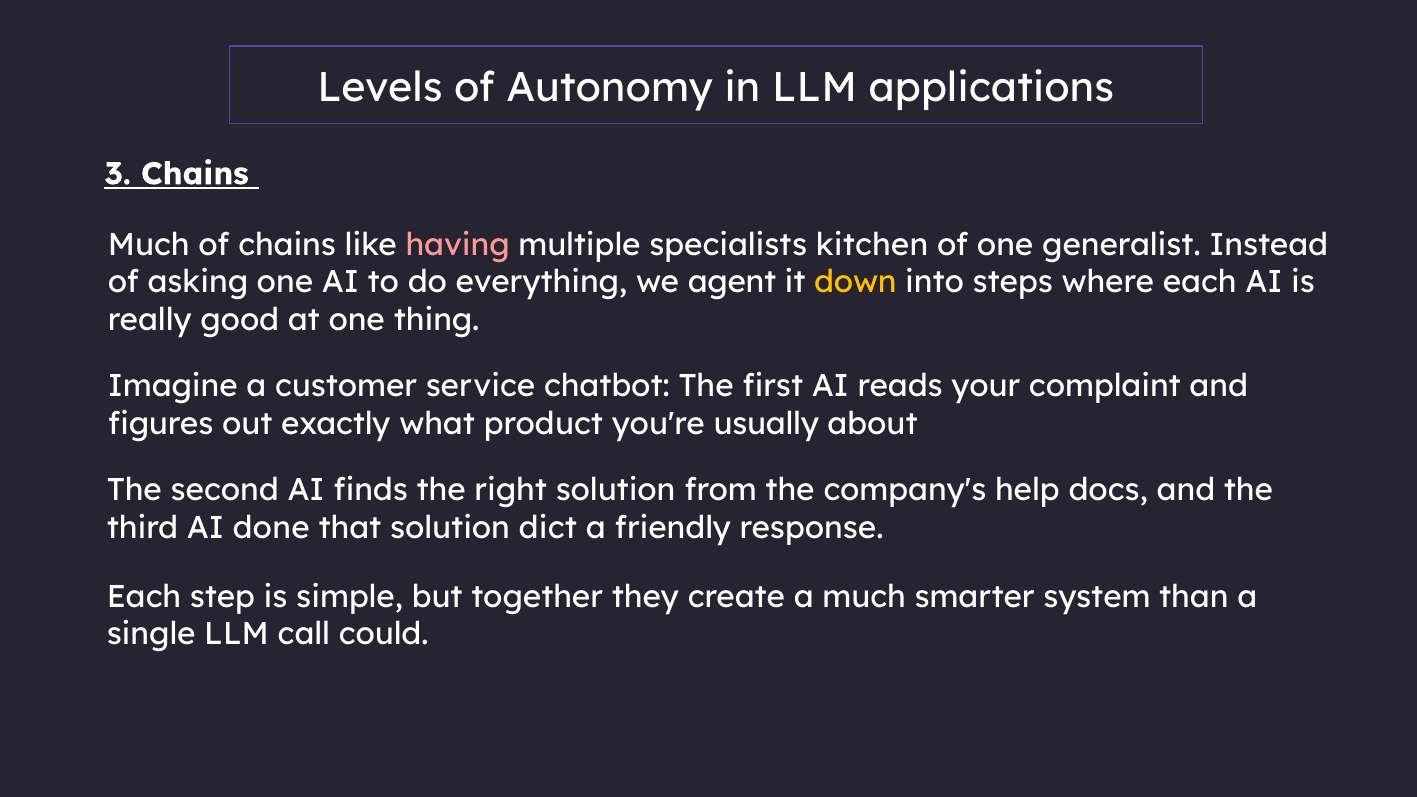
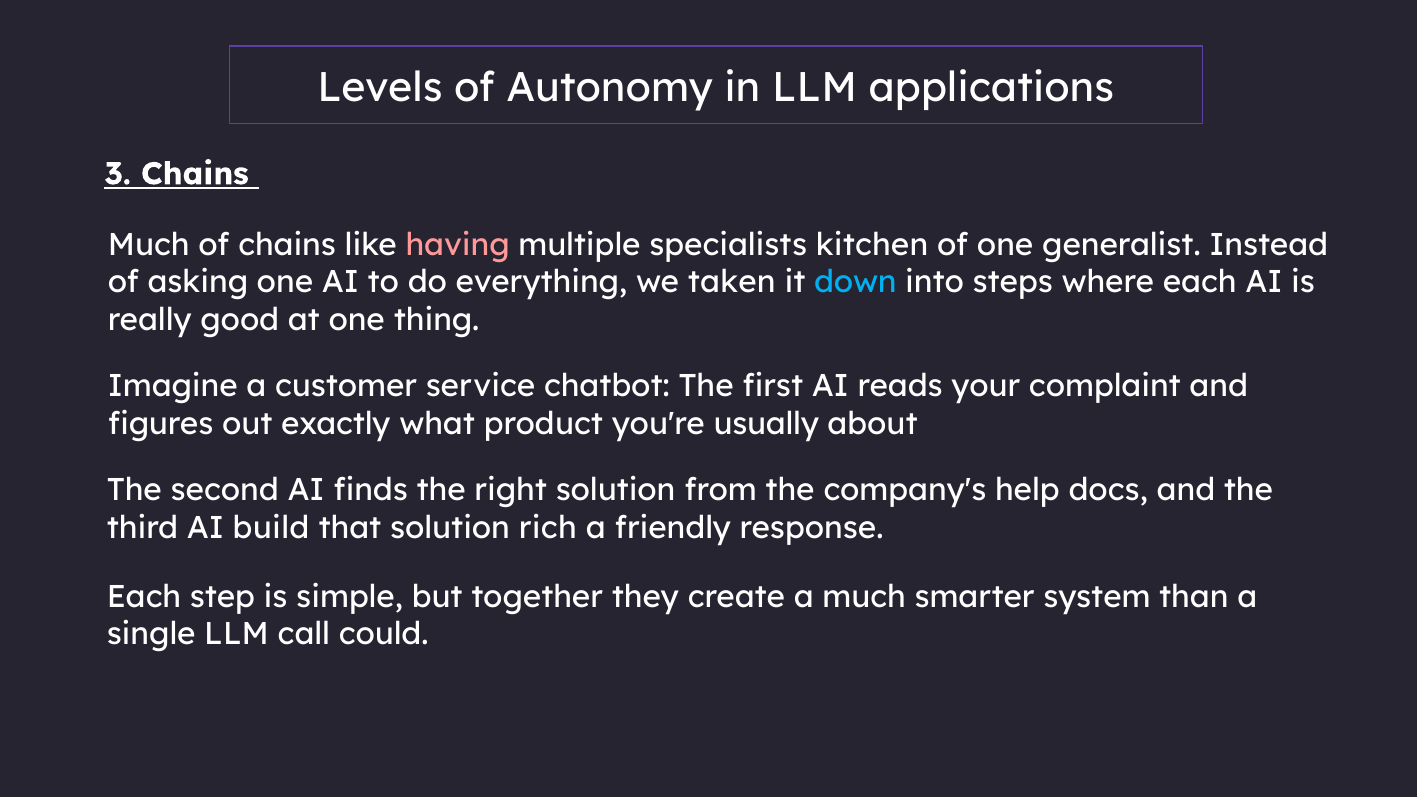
agent: agent -> taken
down colour: yellow -> light blue
done: done -> build
dict: dict -> rich
